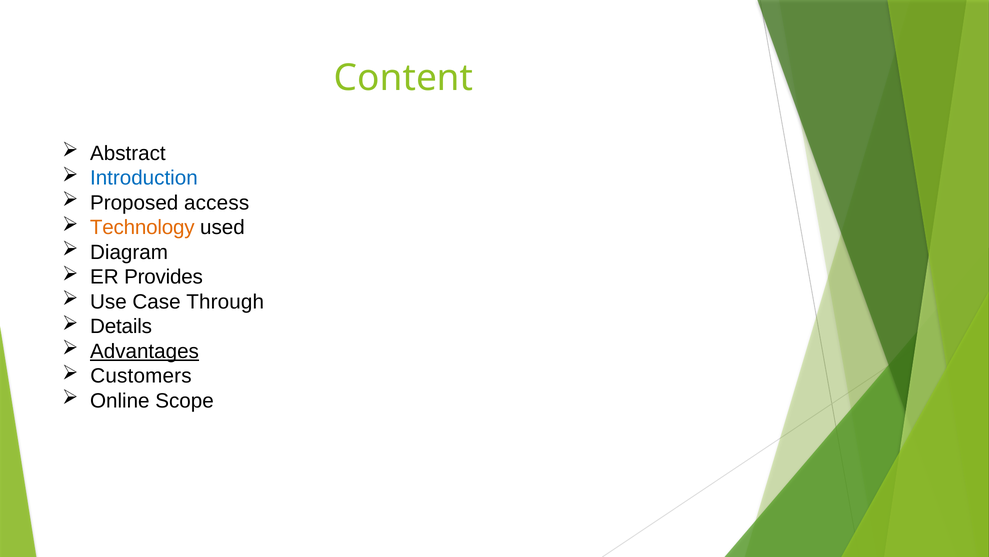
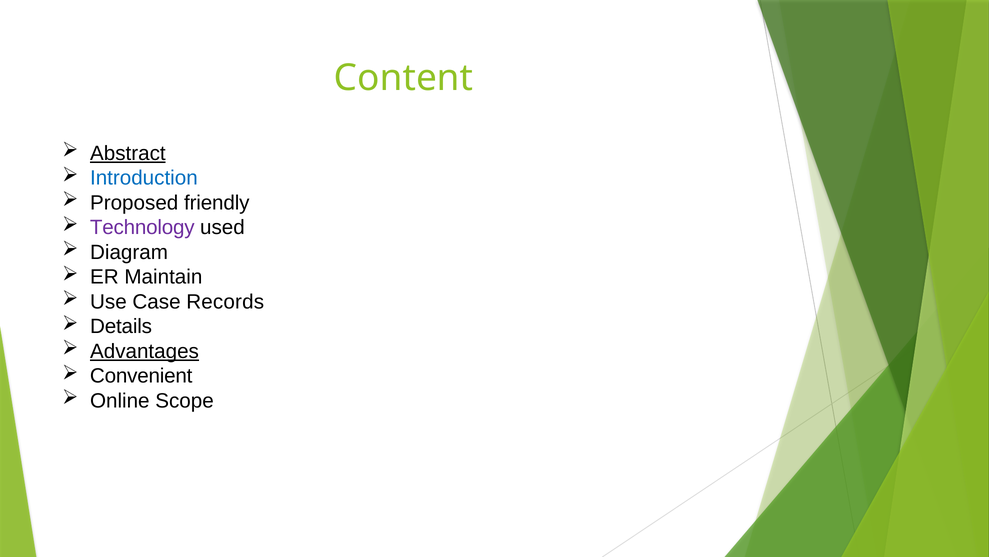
Abstract underline: none -> present
access: access -> friendly
Technology colour: orange -> purple
Provides: Provides -> Maintain
Through: Through -> Records
Customers: Customers -> Convenient
